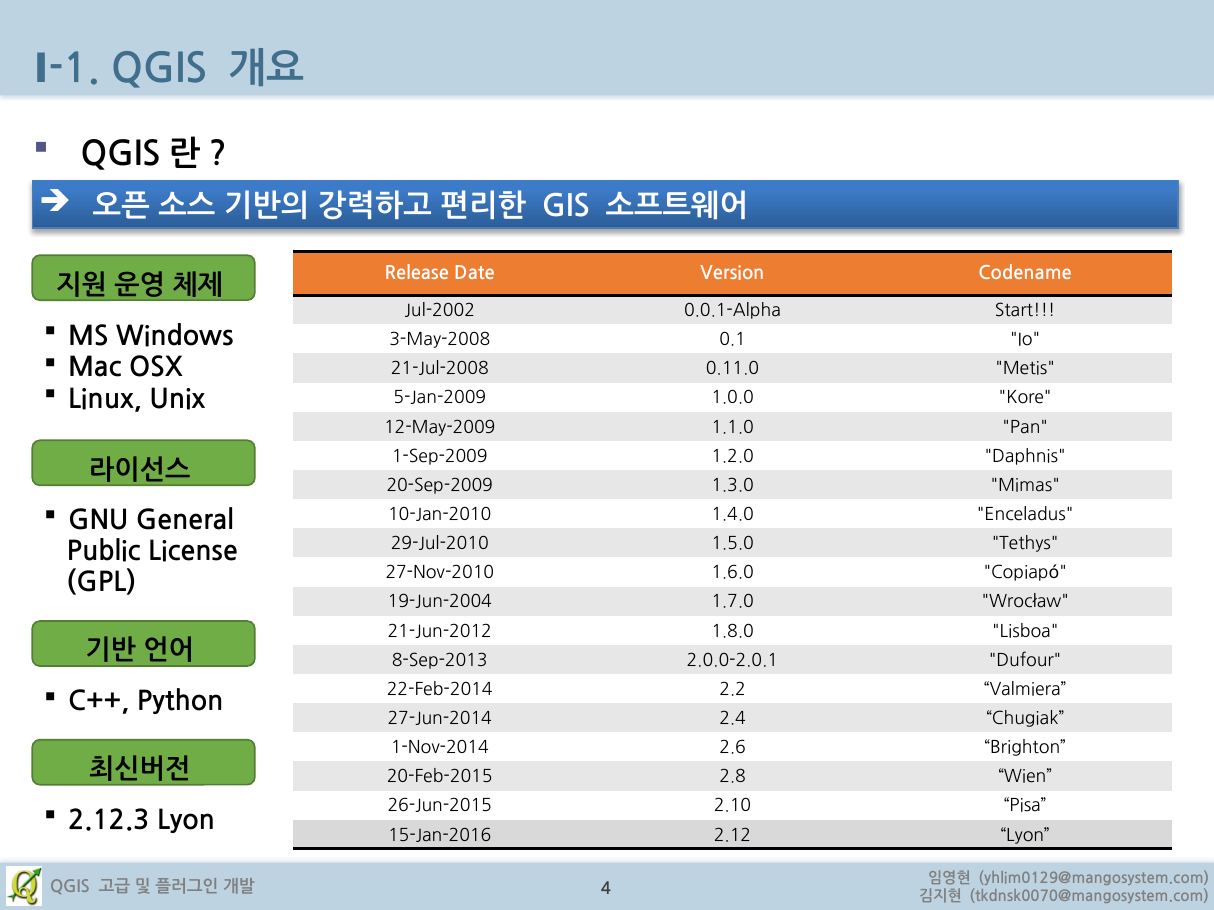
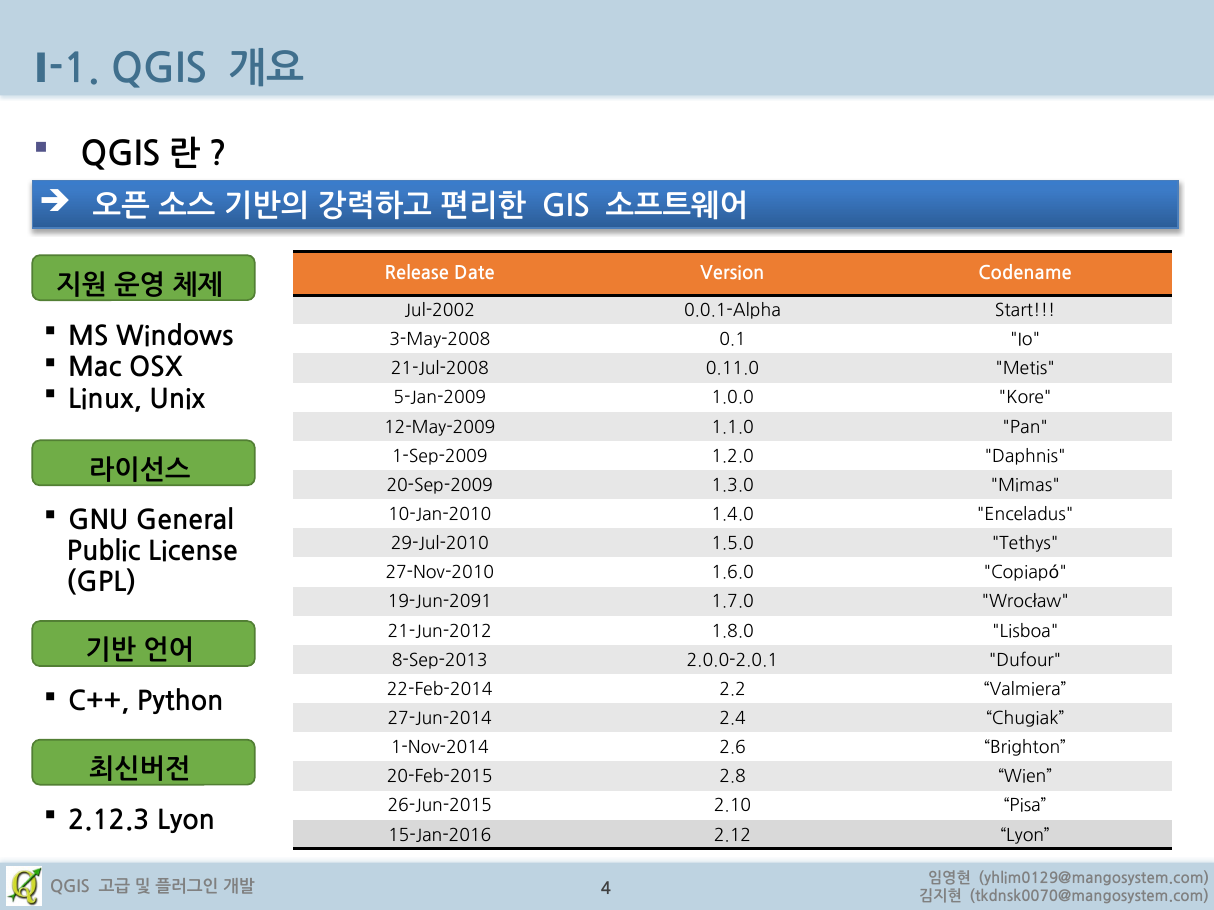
19-Jun-2004: 19-Jun-2004 -> 19-Jun-2091
